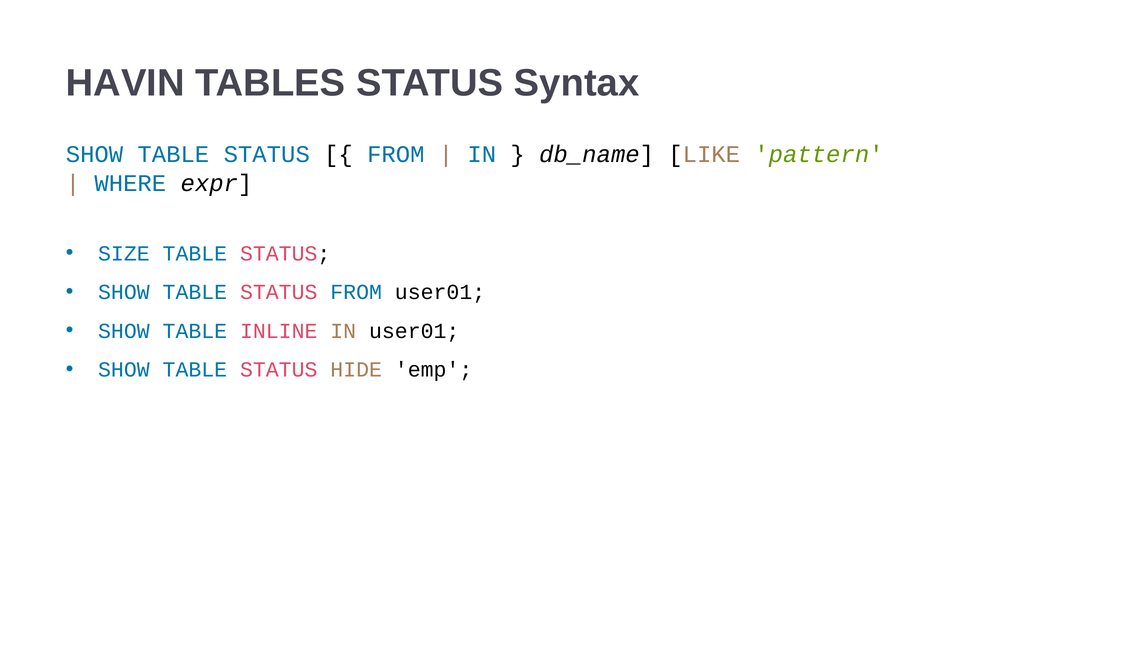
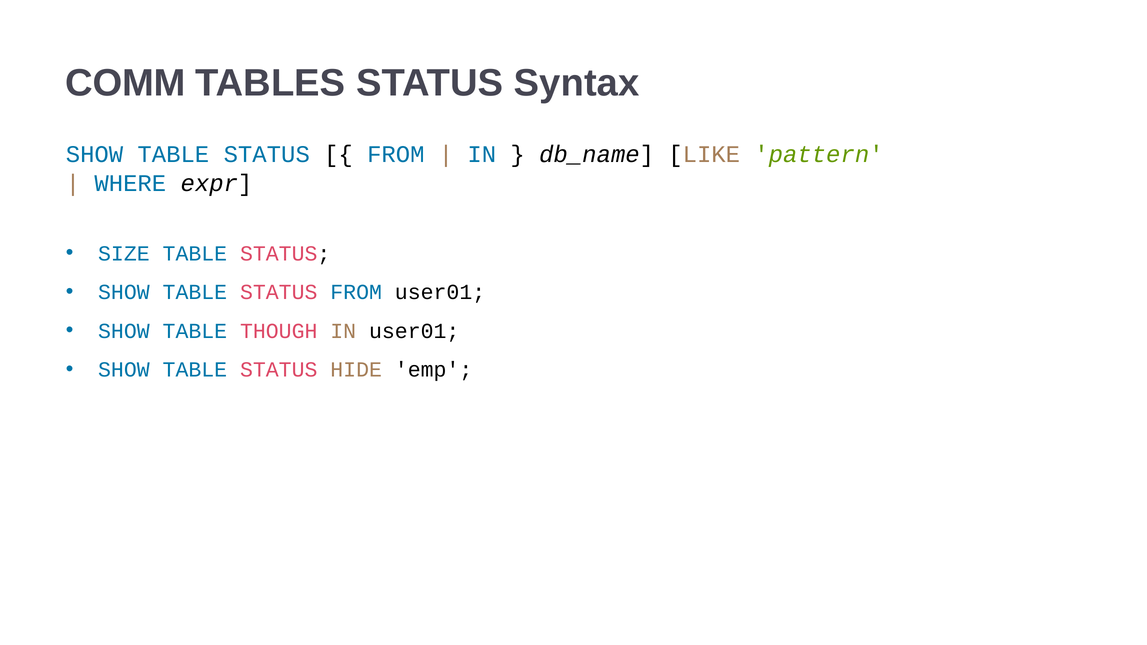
HAVIN: HAVIN -> COMM
INLINE: INLINE -> THOUGH
